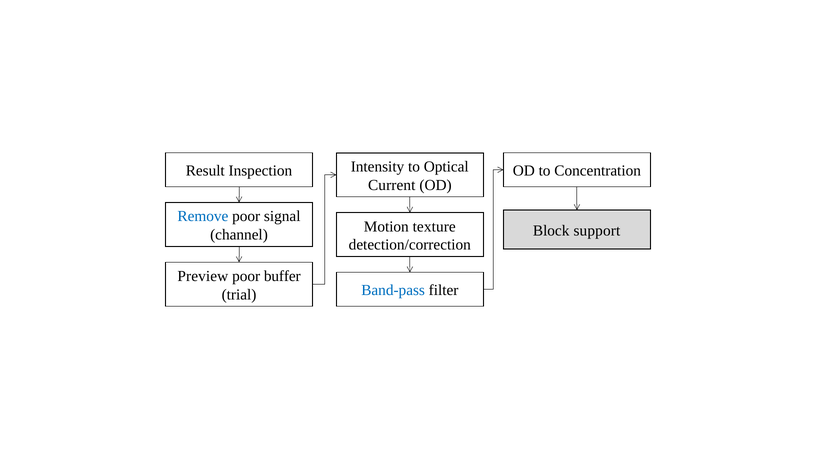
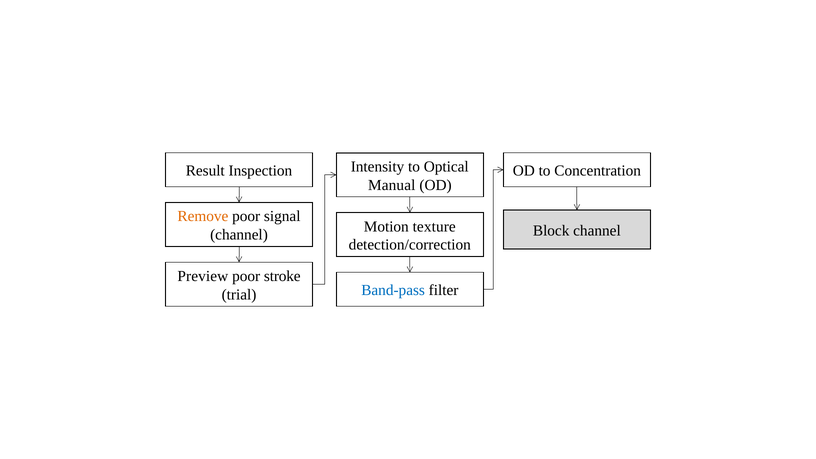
Current: Current -> Manual
Remove colour: blue -> orange
Block support: support -> channel
buffer: buffer -> stroke
